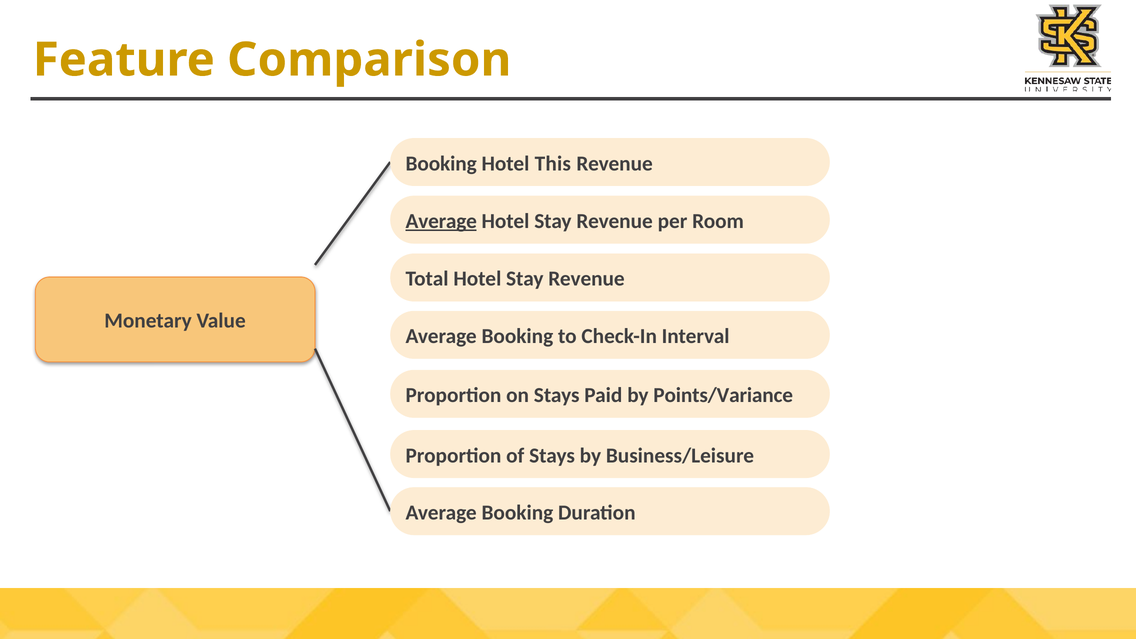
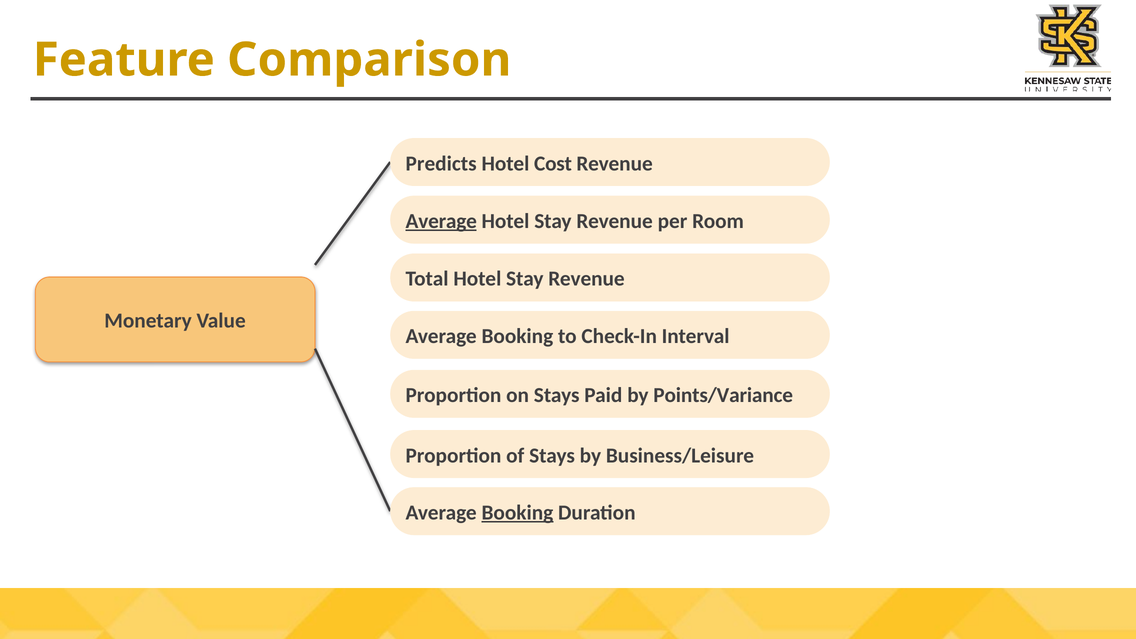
Booking at (441, 163): Booking -> Predicts
This: This -> Cost
Booking at (517, 513) underline: none -> present
